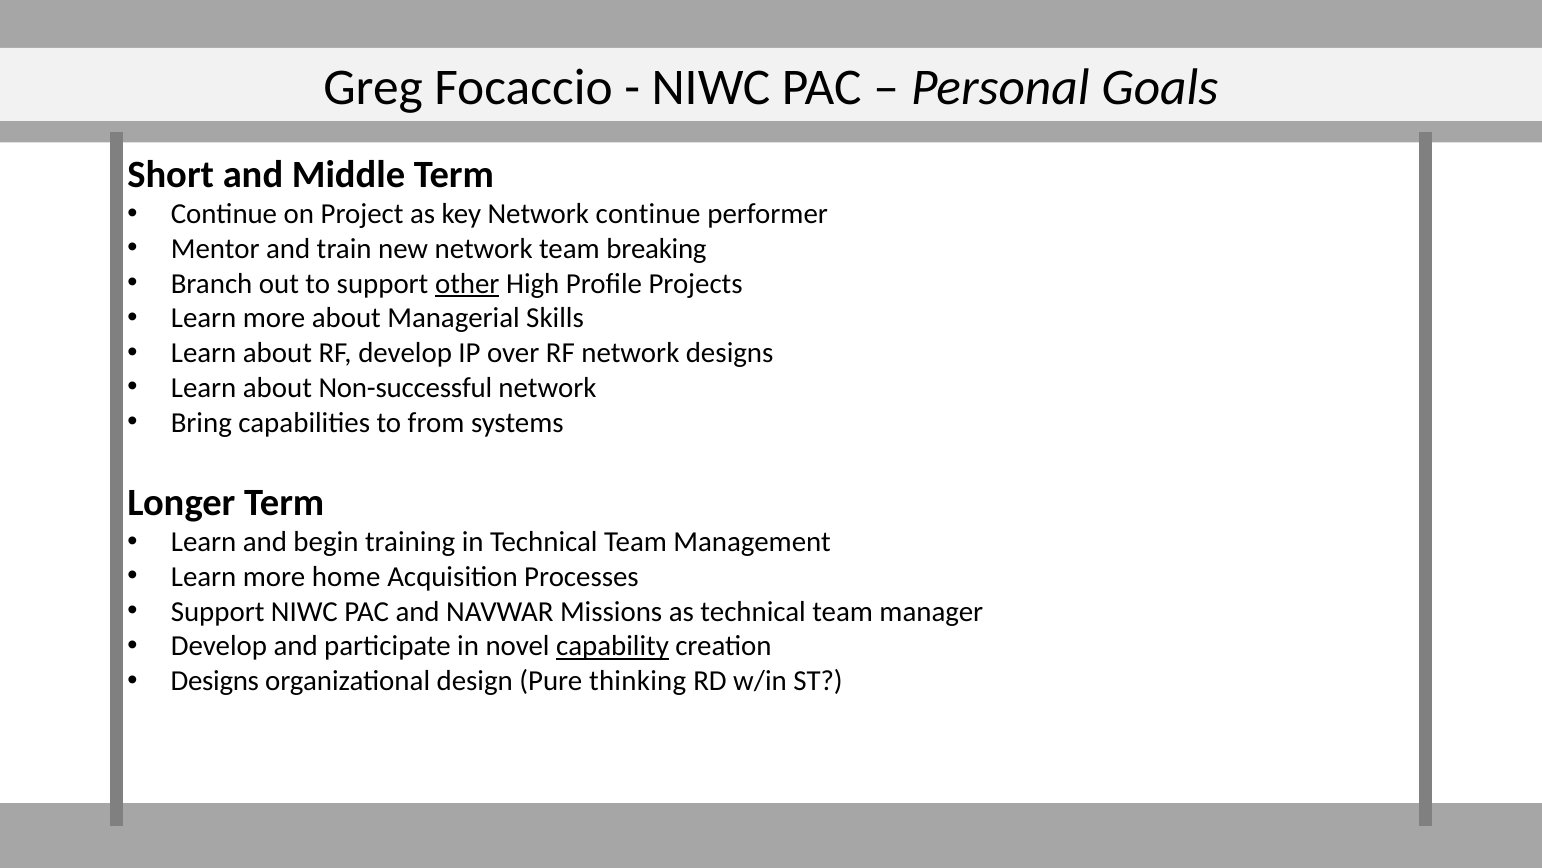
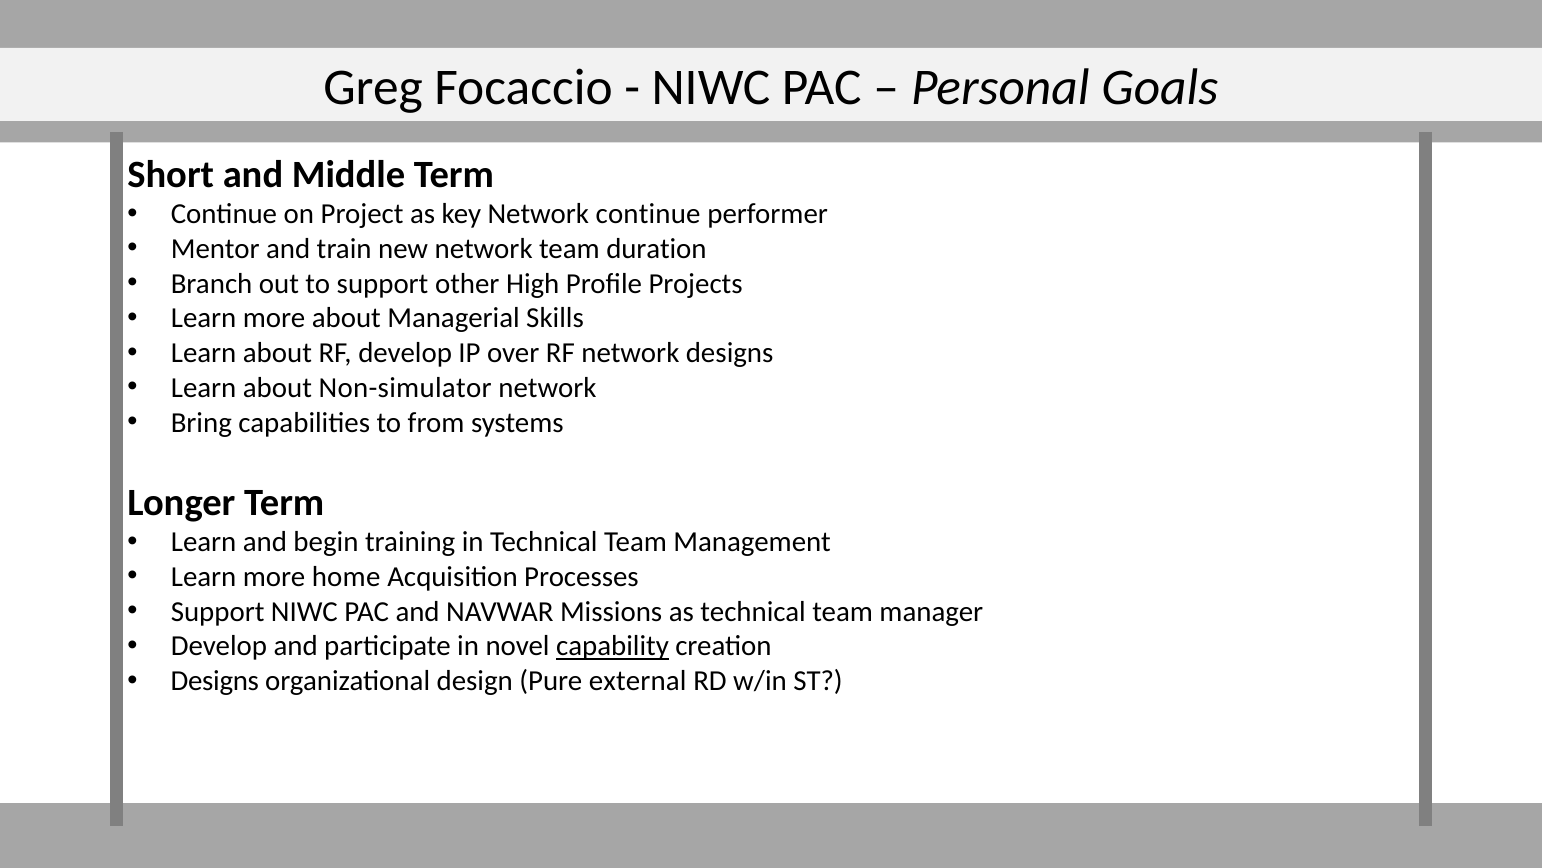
breaking: breaking -> duration
other underline: present -> none
Non-successful: Non-successful -> Non-simulator
thinking: thinking -> external
